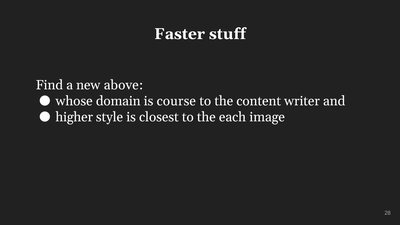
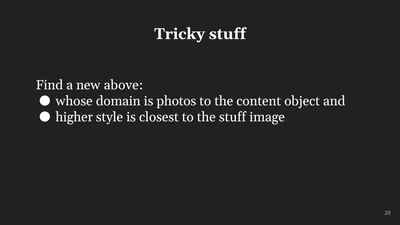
Faster: Faster -> Tricky
course: course -> photos
writer: writer -> object
the each: each -> stuff
